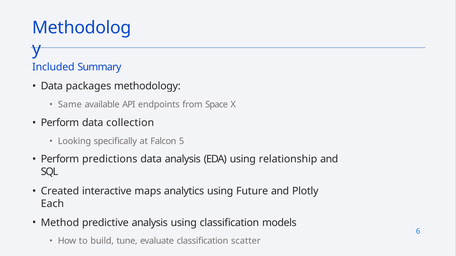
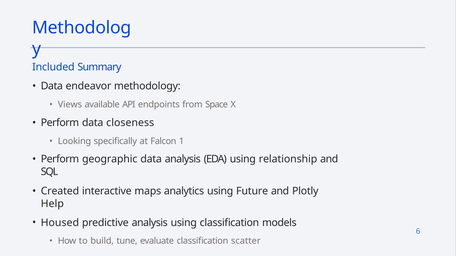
packages: packages -> endeavor
Same: Same -> Views
collection: collection -> closeness
5: 5 -> 1
predictions: predictions -> geographic
Each: Each -> Help
Method: Method -> Housed
